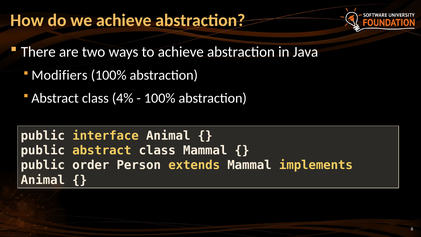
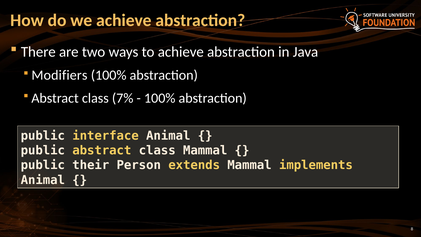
4%: 4% -> 7%
order: order -> their
